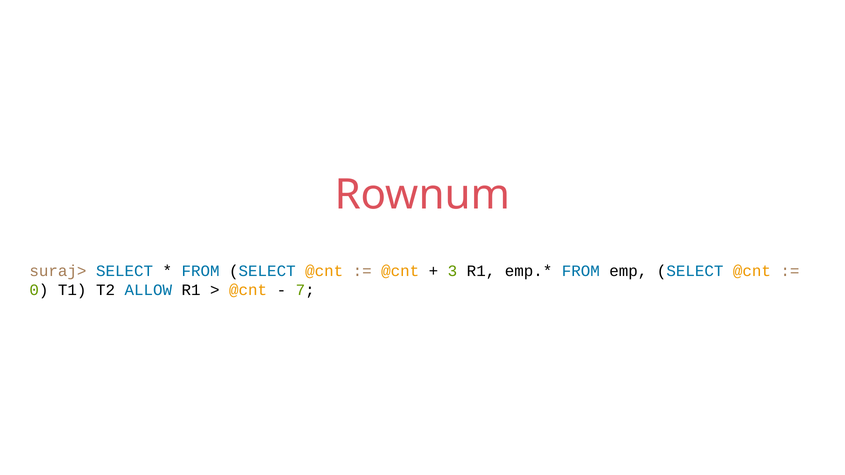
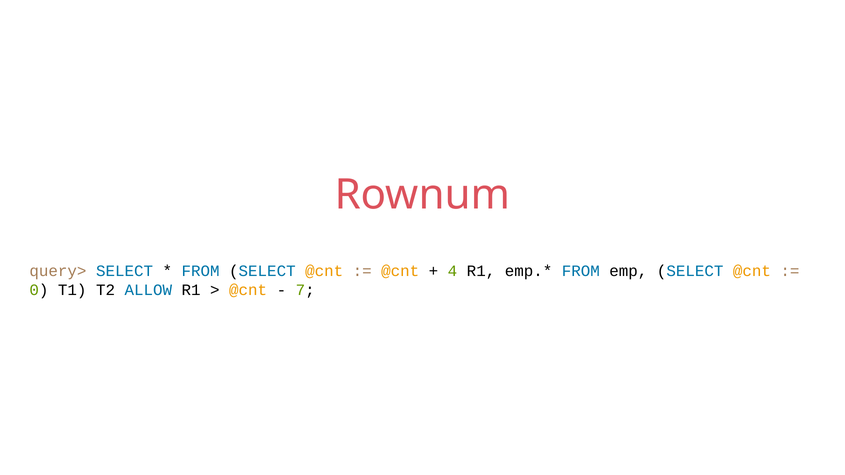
suraj>: suraj> -> query>
3: 3 -> 4
